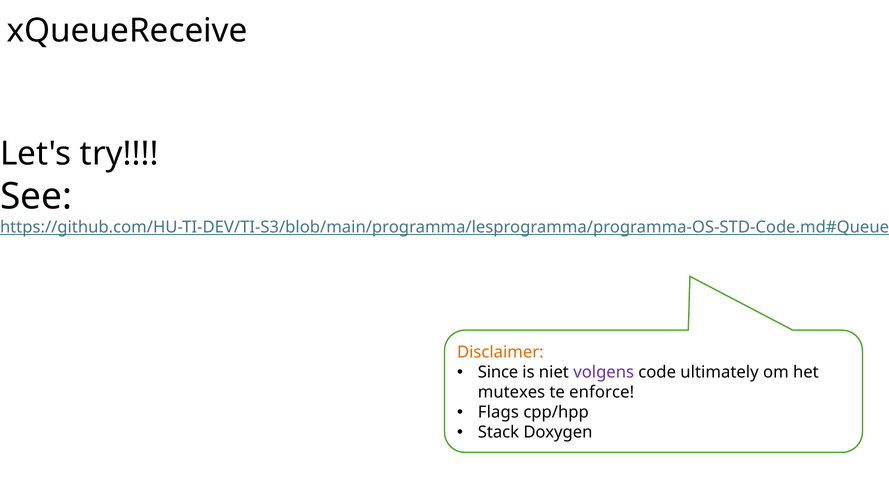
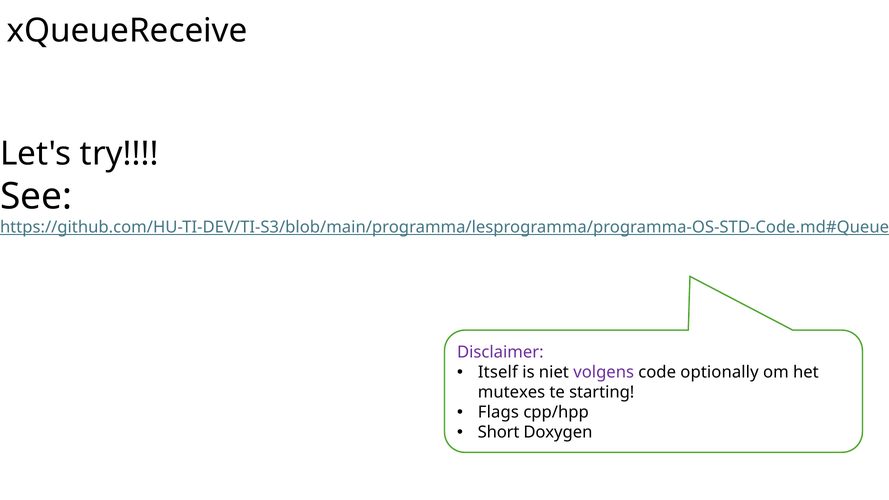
Disclaimer colour: orange -> purple
Since: Since -> Itself
ultimately: ultimately -> optionally
enforce: enforce -> starting
Stack: Stack -> Short
